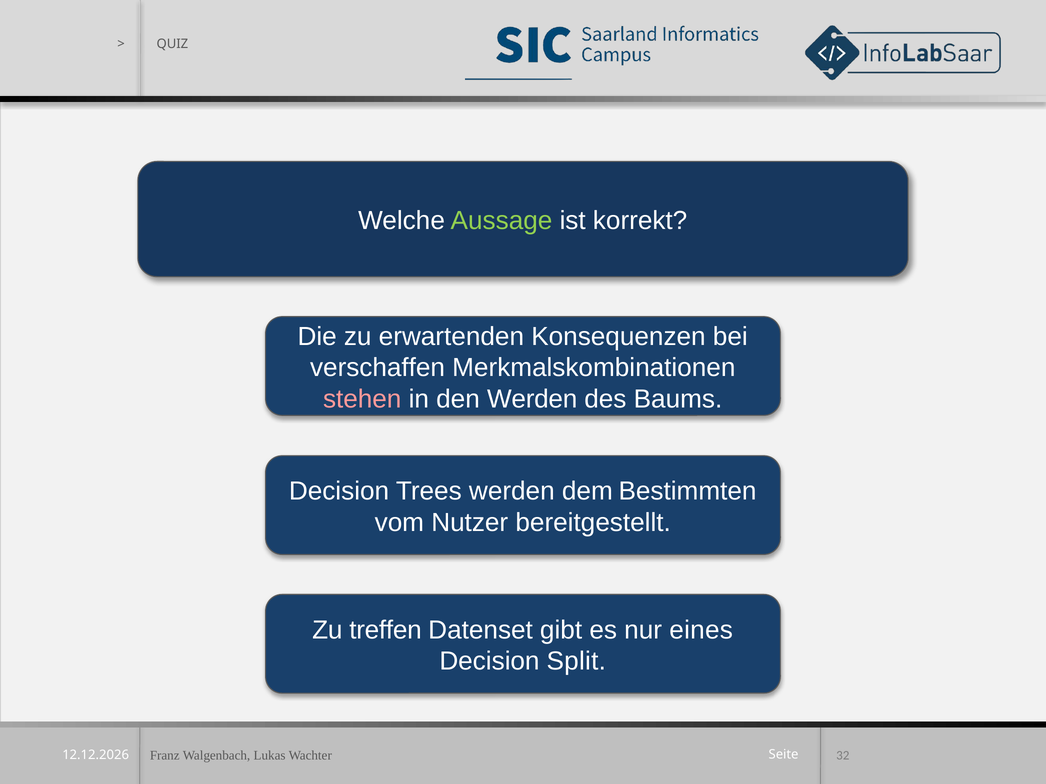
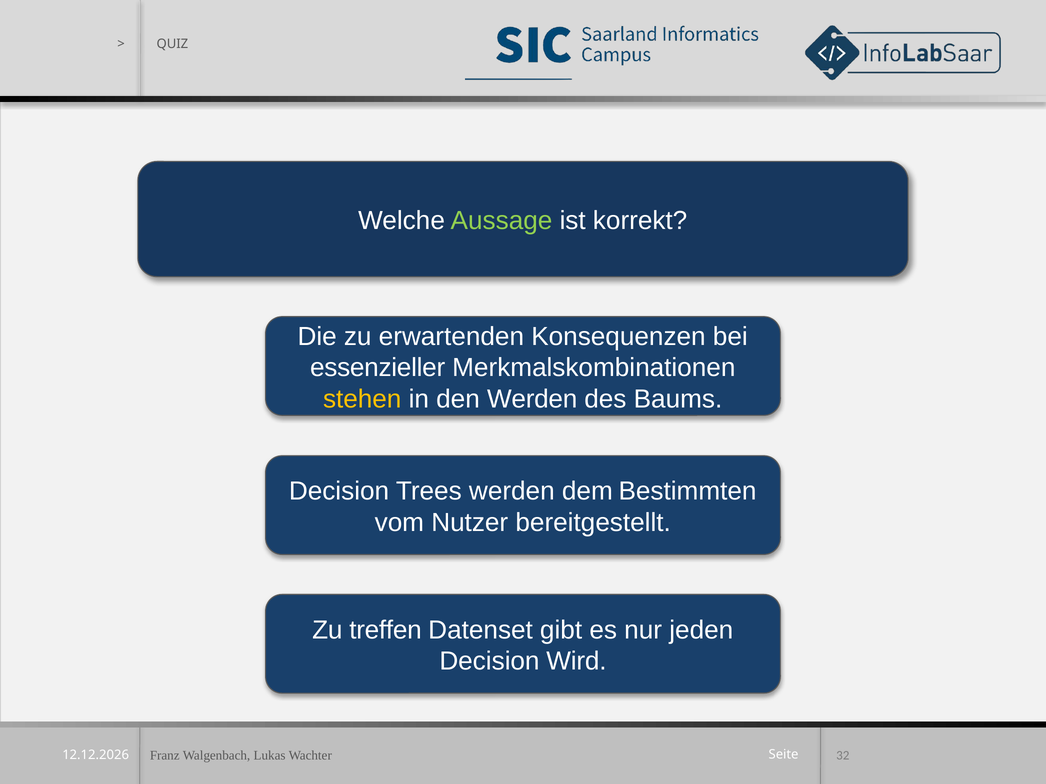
verschaffen: verschaffen -> essenzieller
stehen colour: pink -> yellow
eines: eines -> jeden
Split: Split -> Wird
